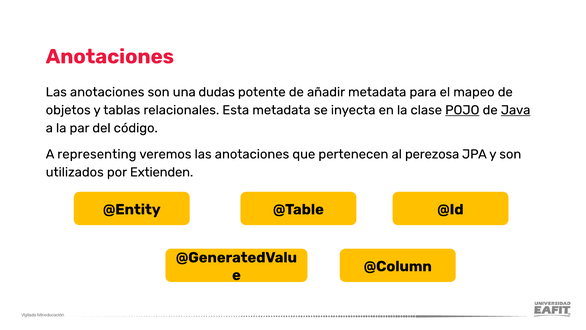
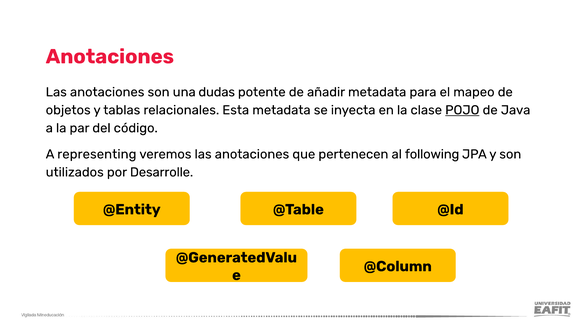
Java underline: present -> none
perezosa: perezosa -> following
Extienden: Extienden -> Desarrolle
